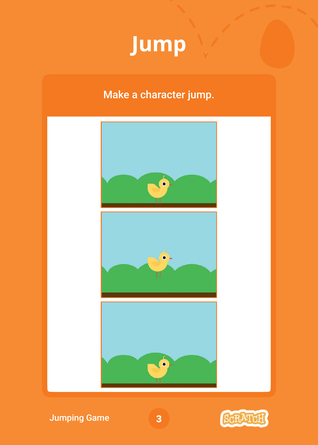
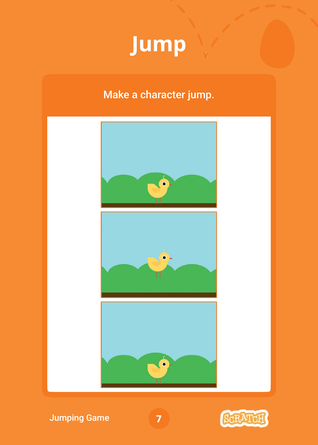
3: 3 -> 7
